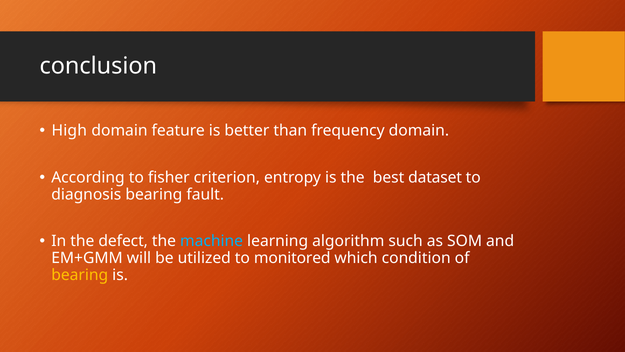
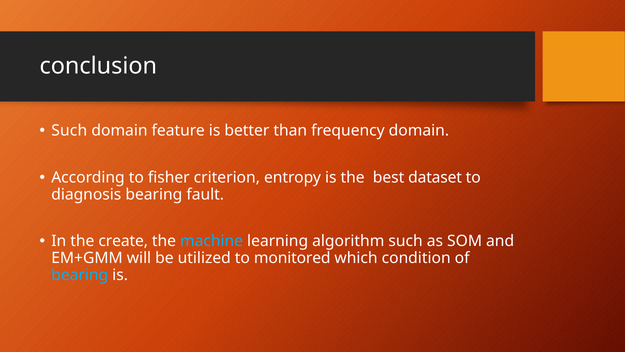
High at (69, 130): High -> Such
defect: defect -> create
bearing at (80, 275) colour: yellow -> light blue
